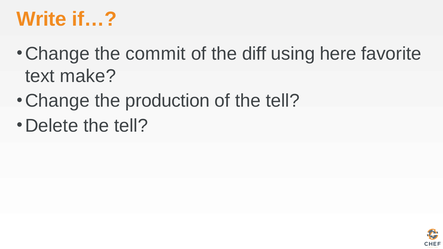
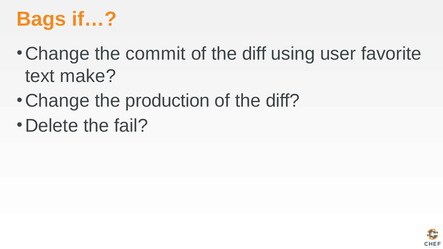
Write: Write -> Bags
here: here -> user
tell at (283, 101): tell -> diff
Delete the tell: tell -> fail
